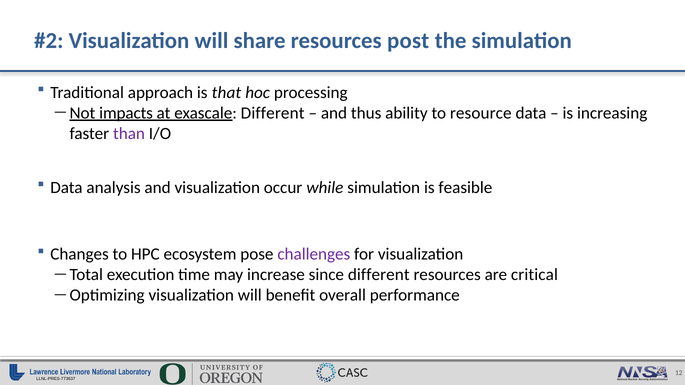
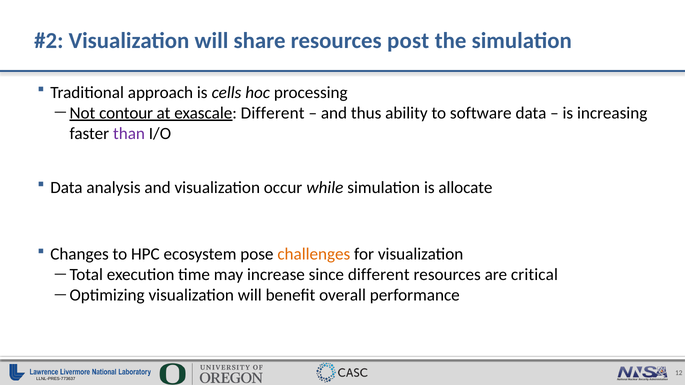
that: that -> cells
impacts: impacts -> contour
resource: resource -> software
feasible: feasible -> allocate
challenges colour: purple -> orange
